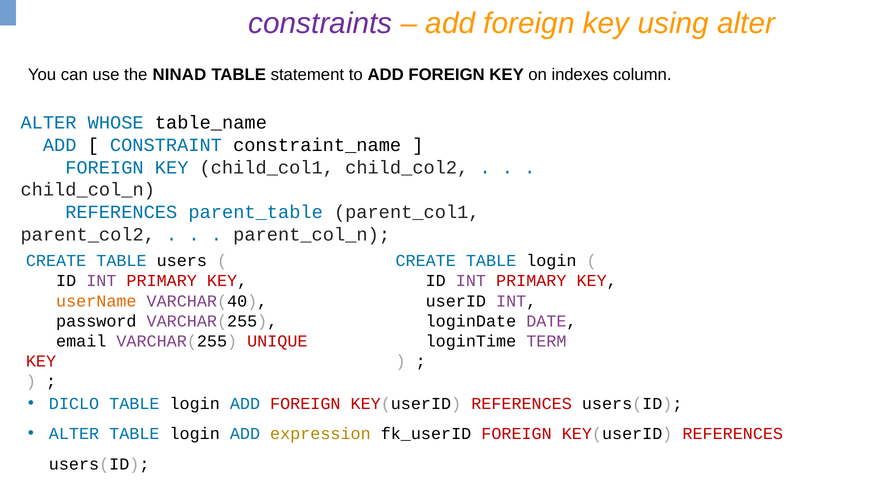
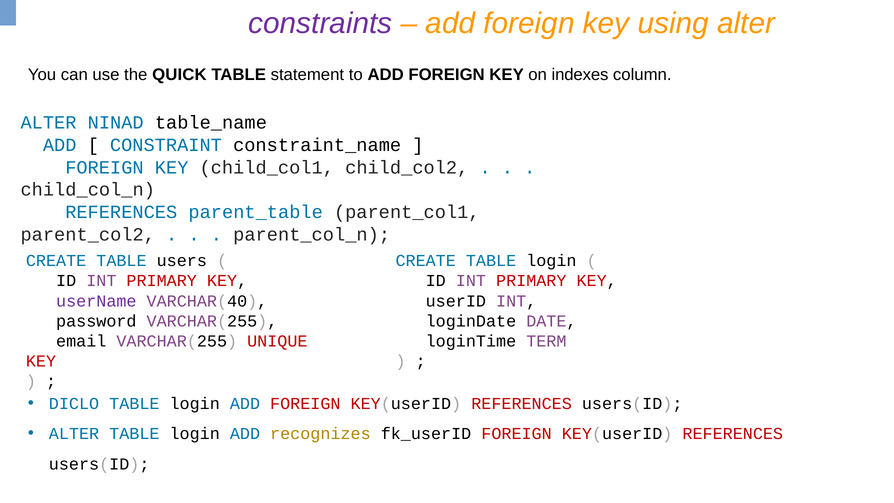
NINAD: NINAD -> QUICK
WHOSE: WHOSE -> NINAD
userName colour: orange -> purple
expression: expression -> recognizes
